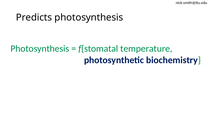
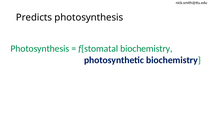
f{stomatal temperature: temperature -> biochemistry
